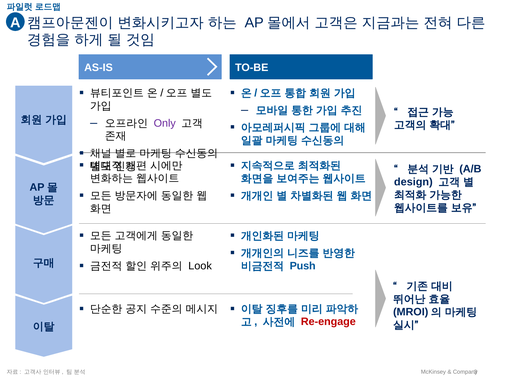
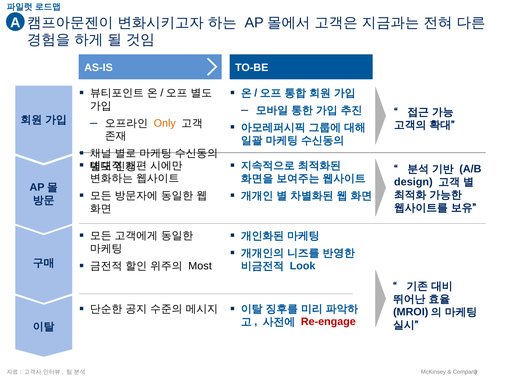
Only colour: purple -> orange
Look: Look -> Most
Push: Push -> Look
